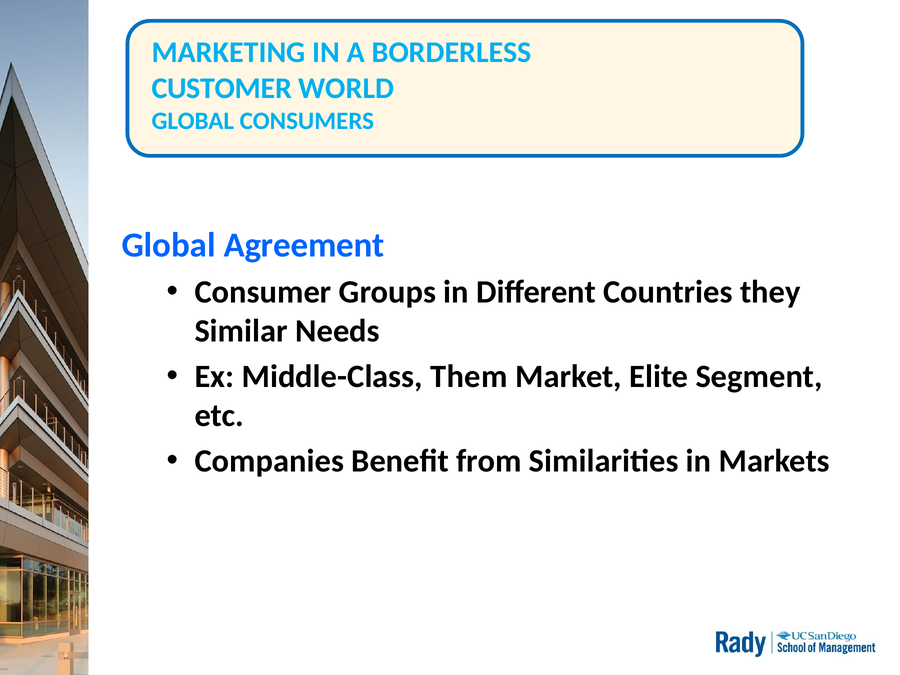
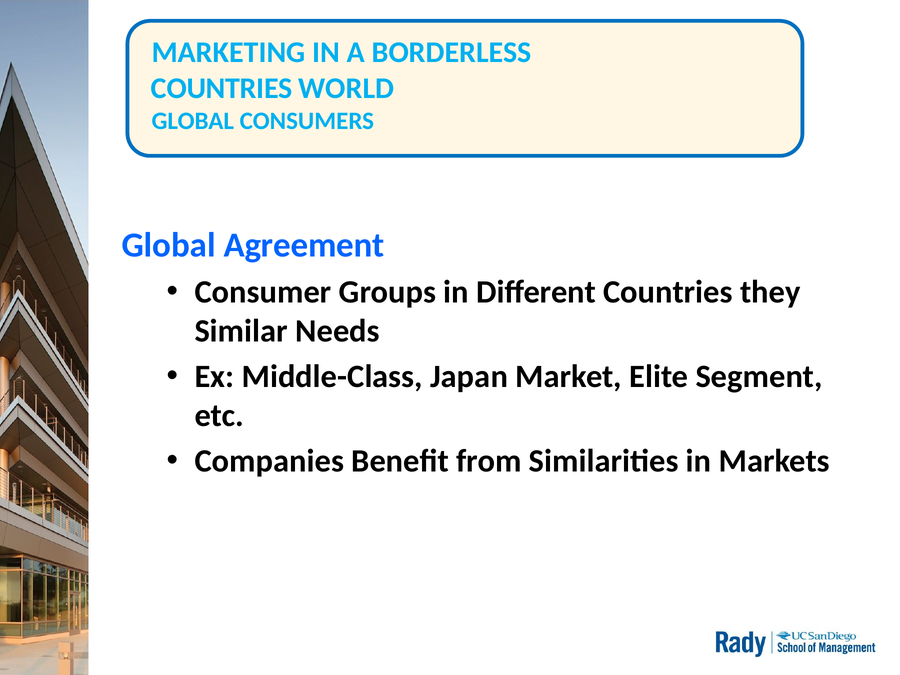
CUSTOMER at (222, 88): CUSTOMER -> COUNTRIES
Them: Them -> Japan
